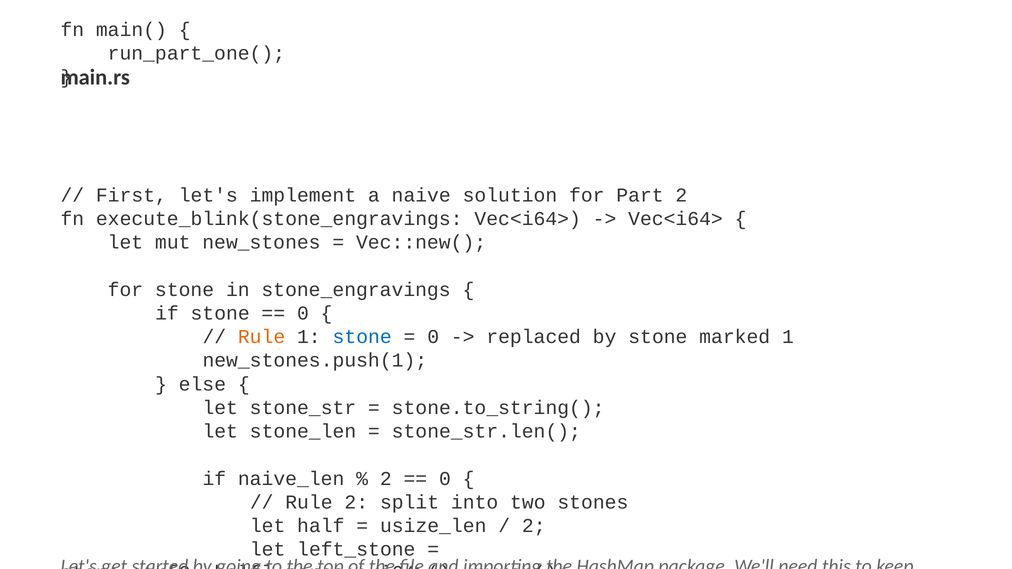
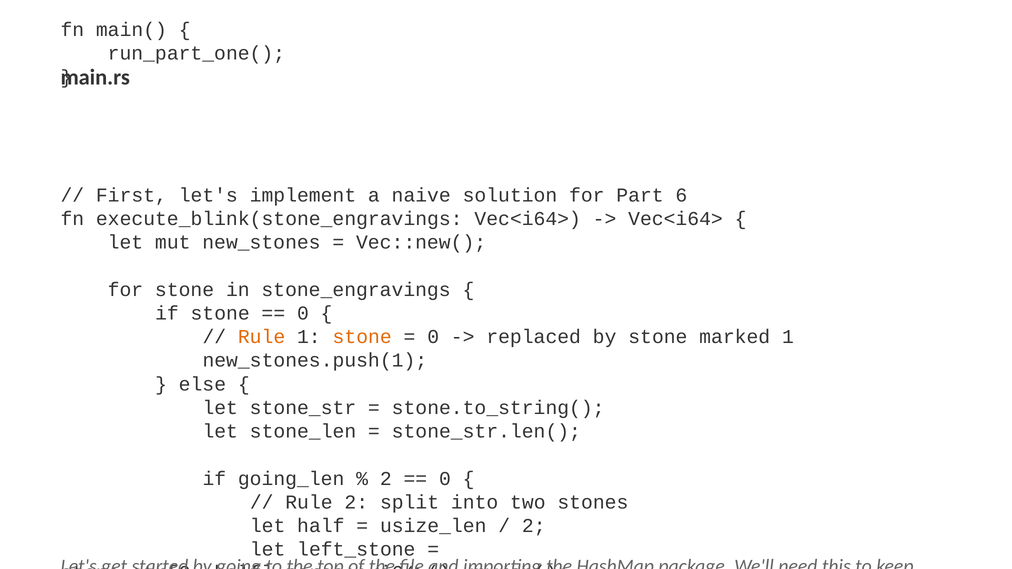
Part 2: 2 -> 6
stone at (362, 337) colour: blue -> orange
naive_len: naive_len -> going_len
